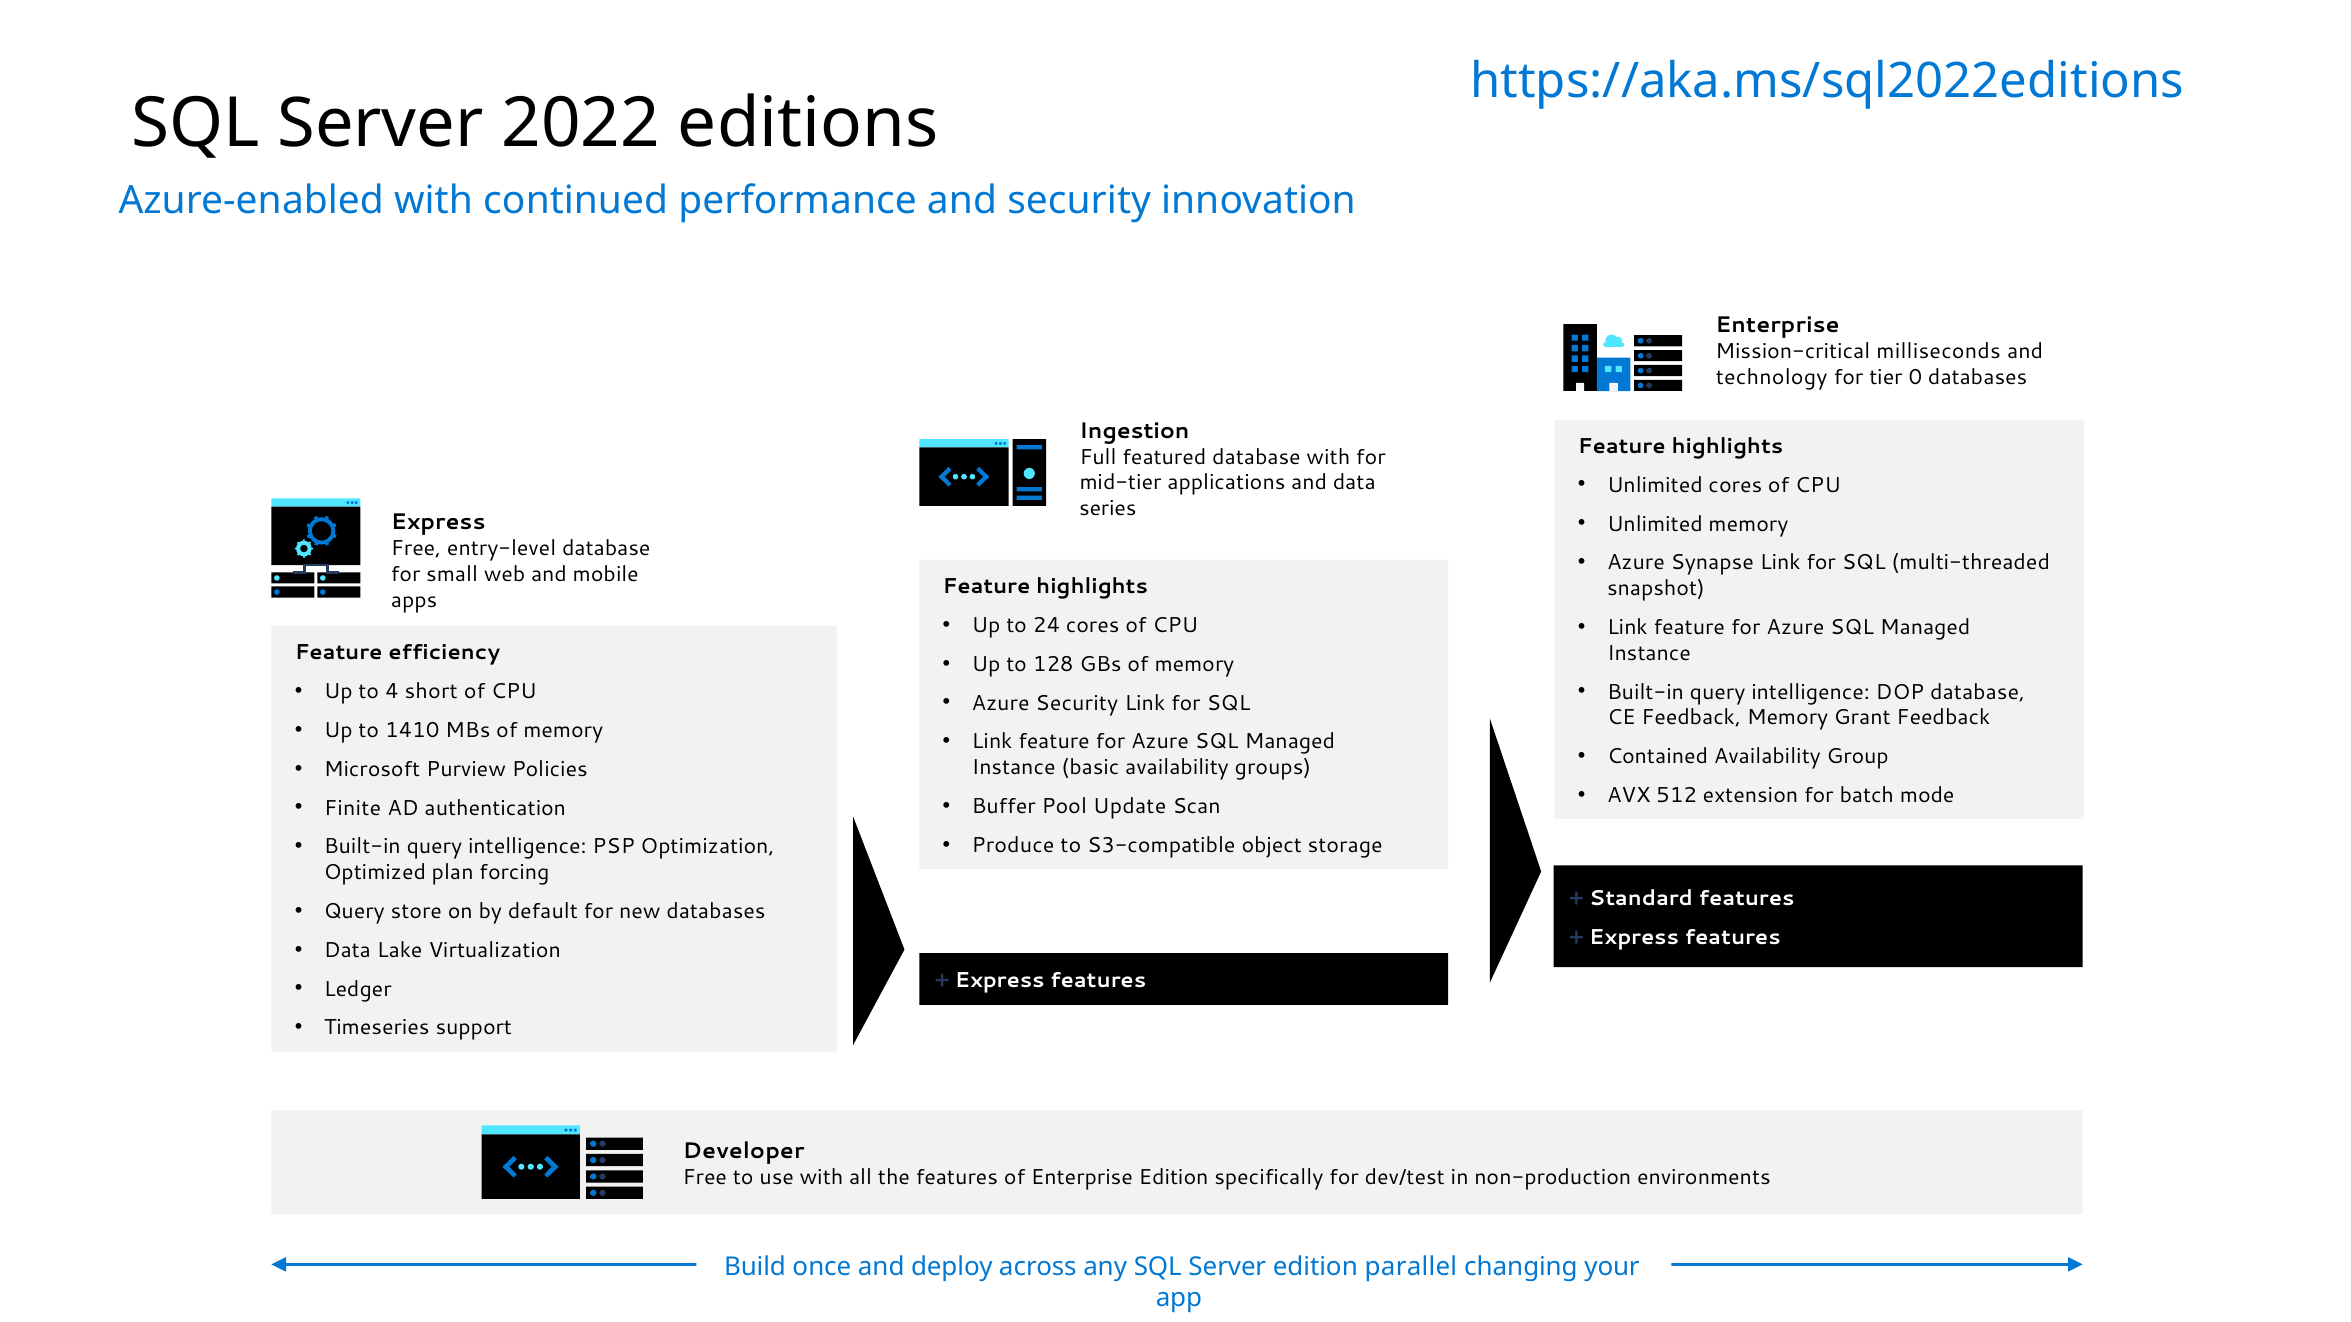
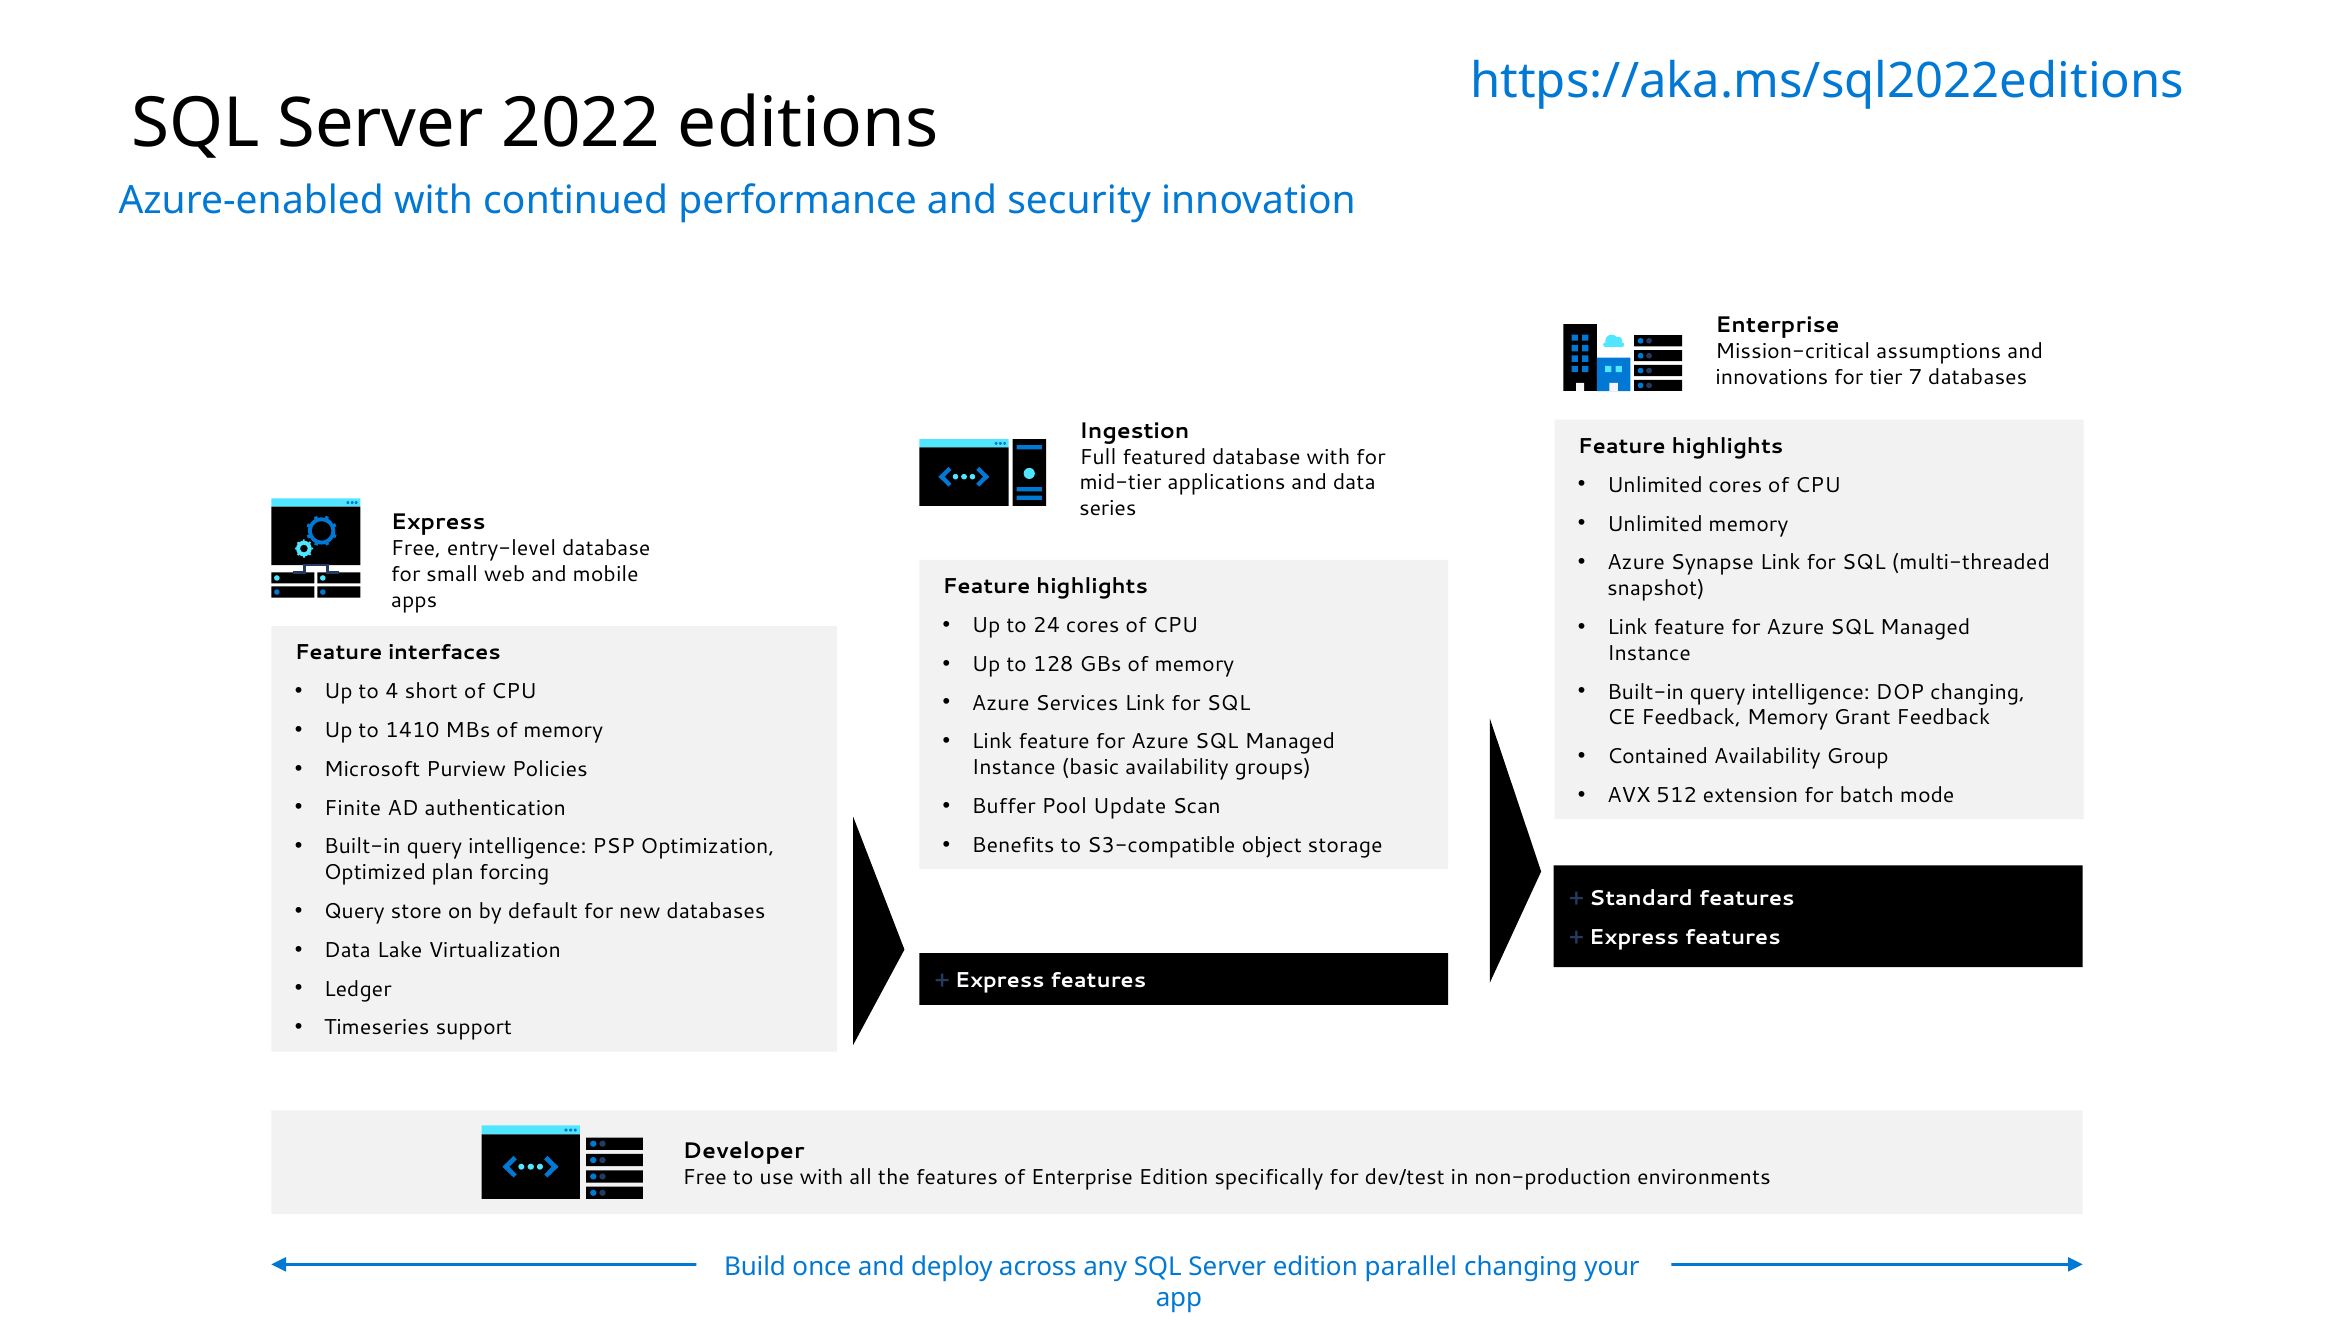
milliseconds: milliseconds -> assumptions
technology: technology -> innovations
0: 0 -> 7
efficiency: efficiency -> interfaces
DOP database: database -> changing
Azure Security: Security -> Services
Produce: Produce -> Benefits
